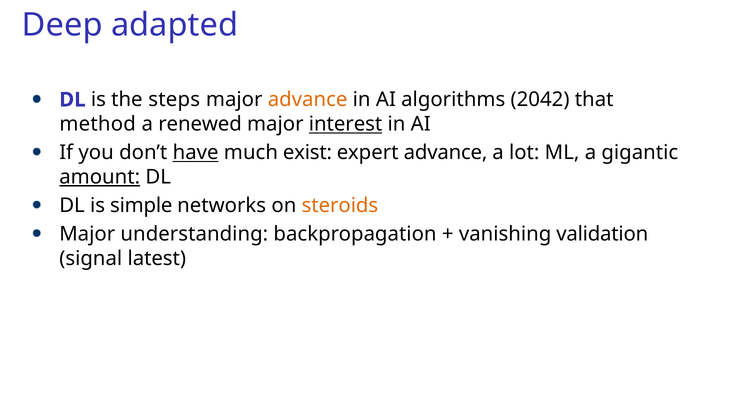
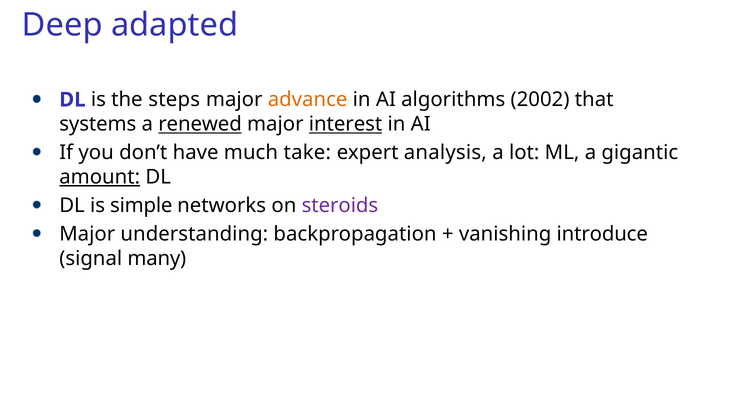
2042: 2042 -> 2002
method: method -> systems
renewed underline: none -> present
have underline: present -> none
exist: exist -> take
expert advance: advance -> analysis
steroids colour: orange -> purple
validation: validation -> introduce
latest: latest -> many
